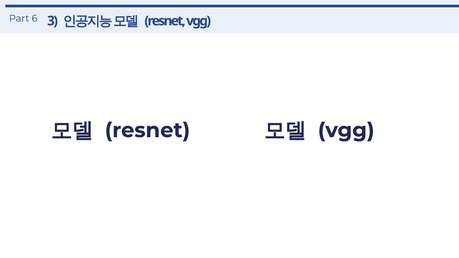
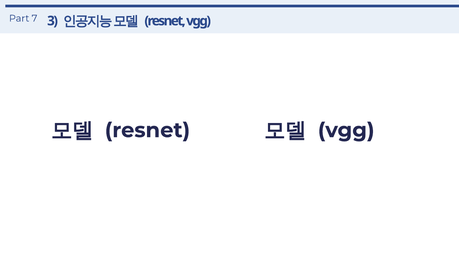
6: 6 -> 7
